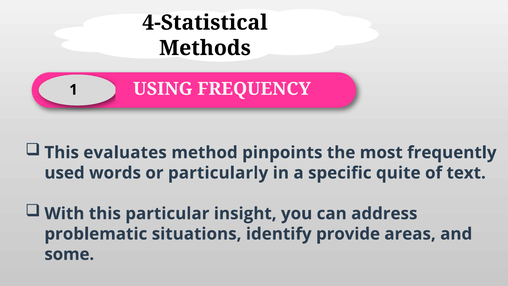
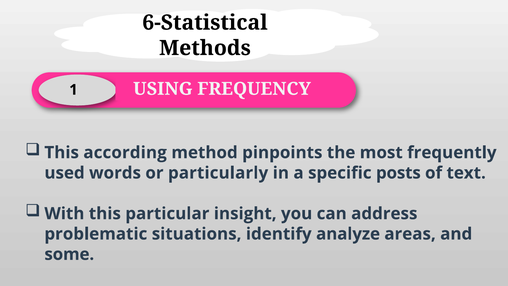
4-Statistical: 4-Statistical -> 6-Statistical
evaluates: evaluates -> according
quite: quite -> posts
provide: provide -> analyze
